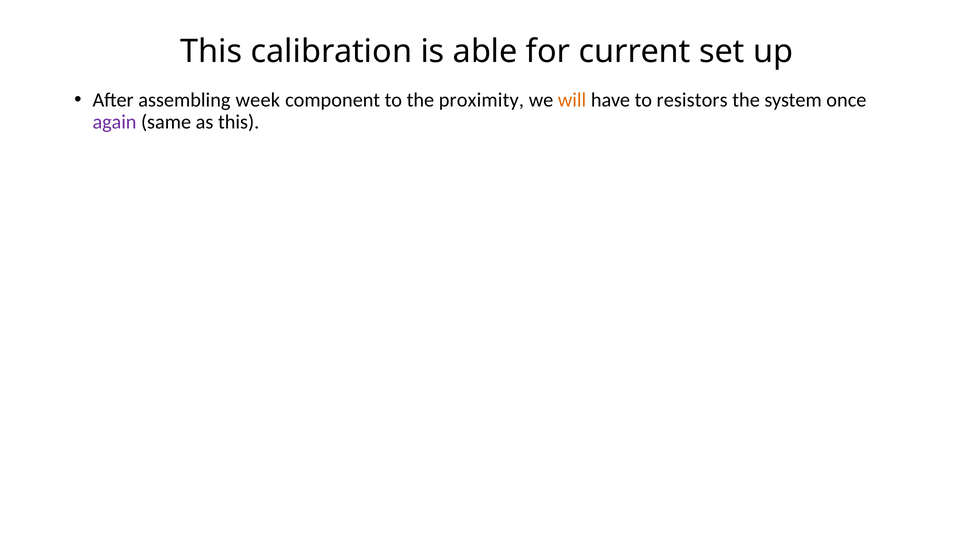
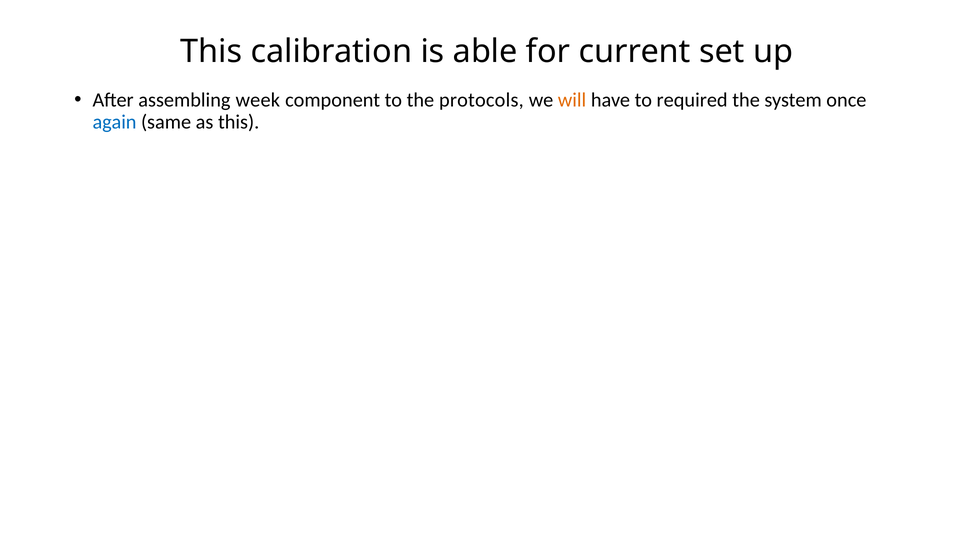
proximity: proximity -> protocols
resistors: resistors -> required
again colour: purple -> blue
